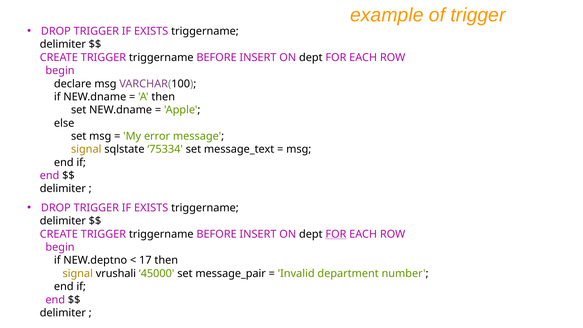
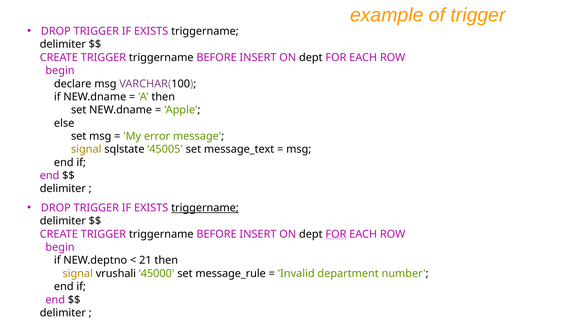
75334: 75334 -> 45005
triggername at (205, 208) underline: none -> present
17: 17 -> 21
message_pair: message_pair -> message_rule
